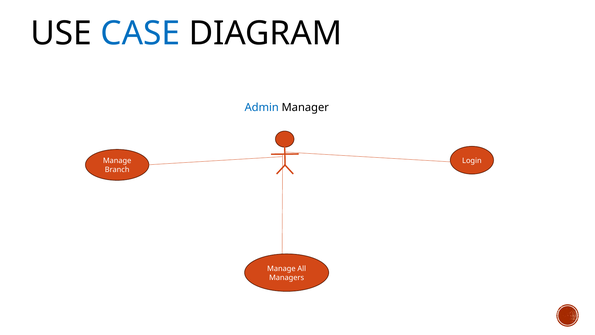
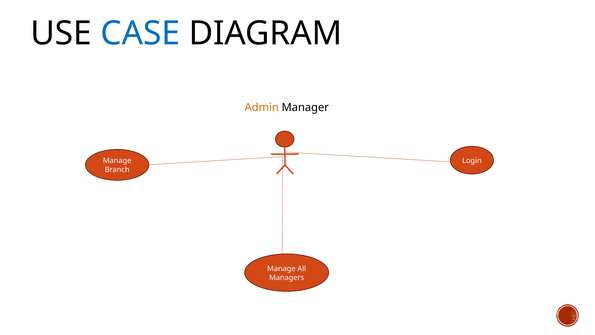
Admin colour: blue -> orange
